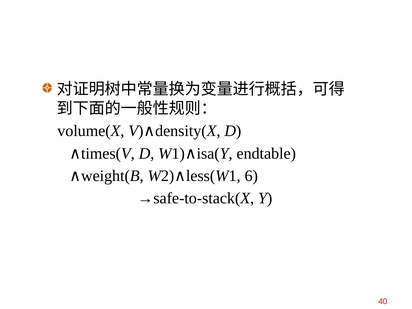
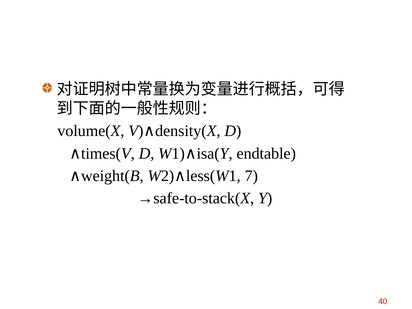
6: 6 -> 7
